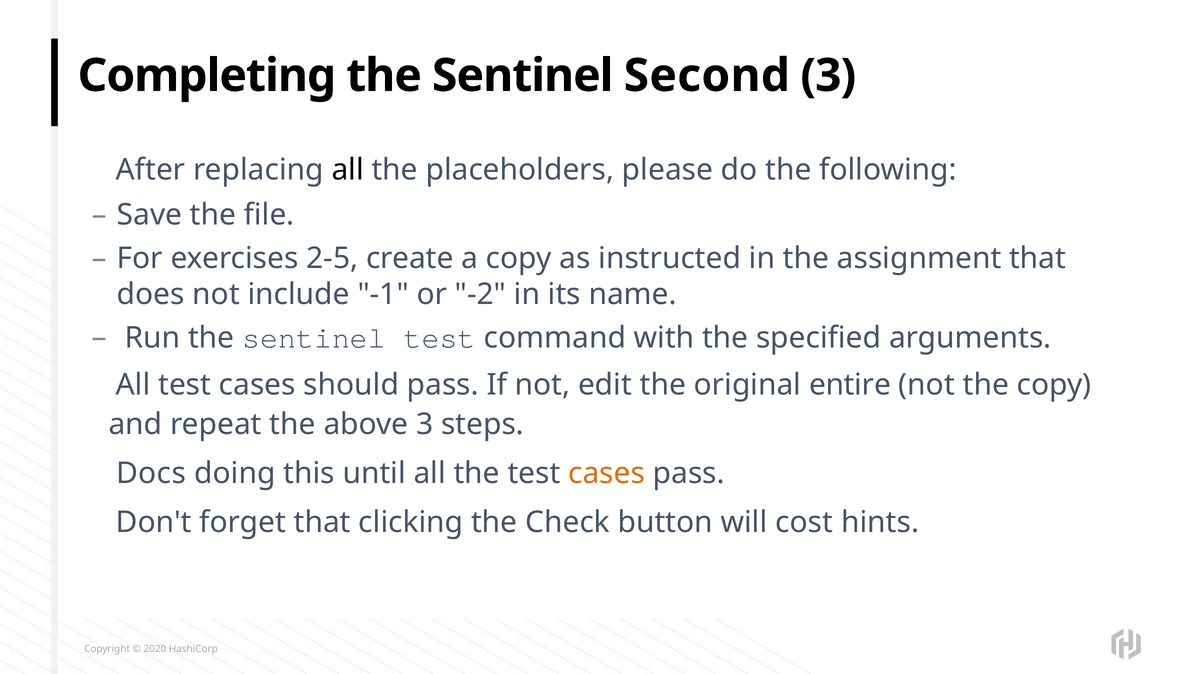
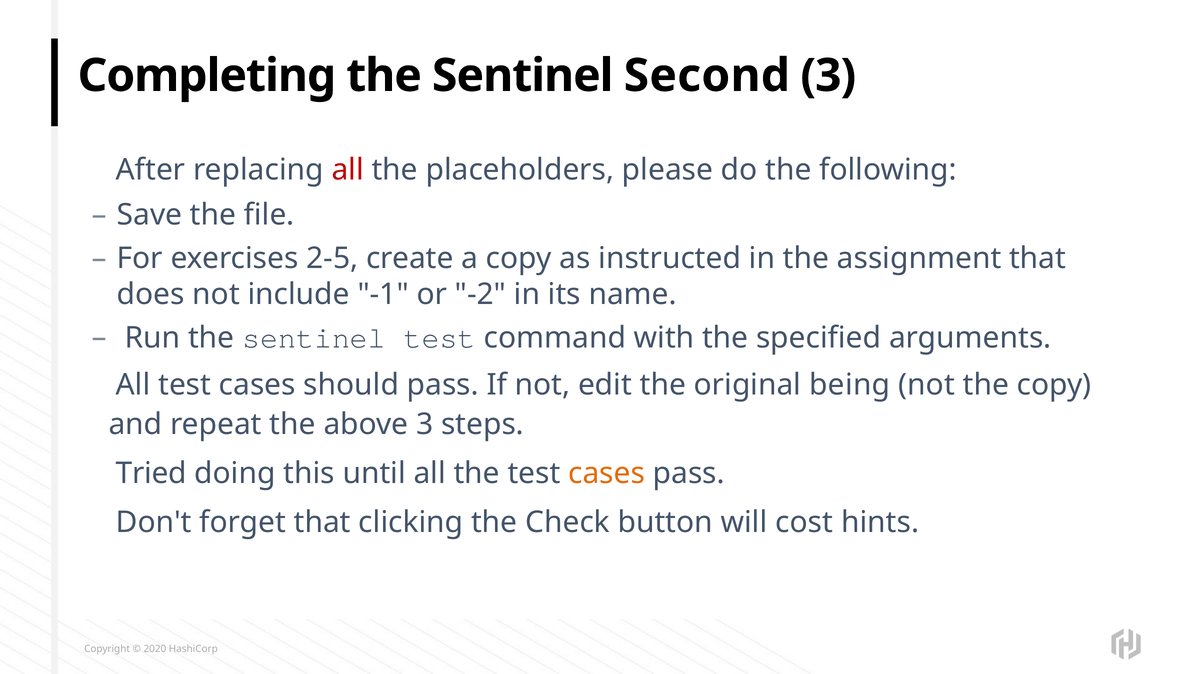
all at (348, 170) colour: black -> red
entire: entire -> being
Docs: Docs -> Tried
